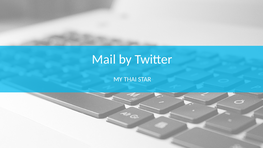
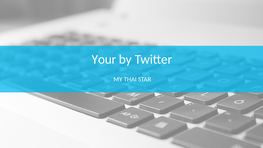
Mail: Mail -> Your
